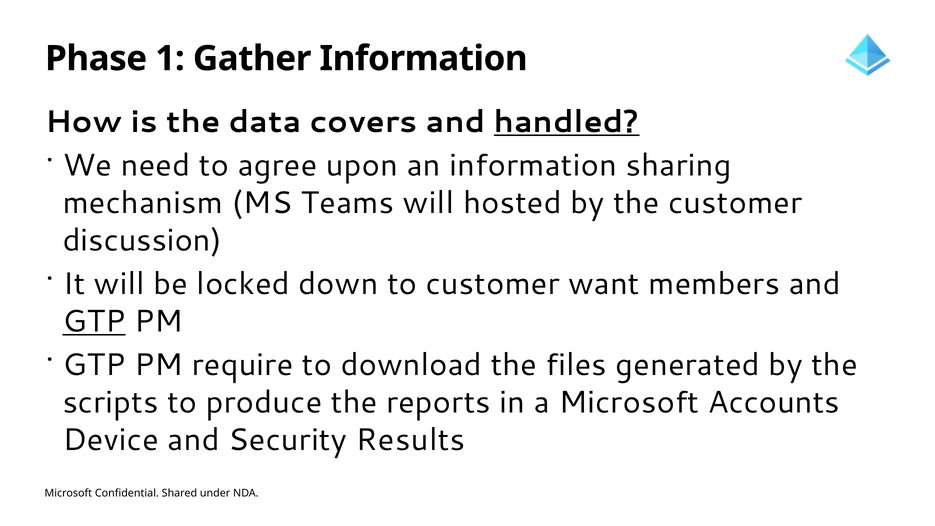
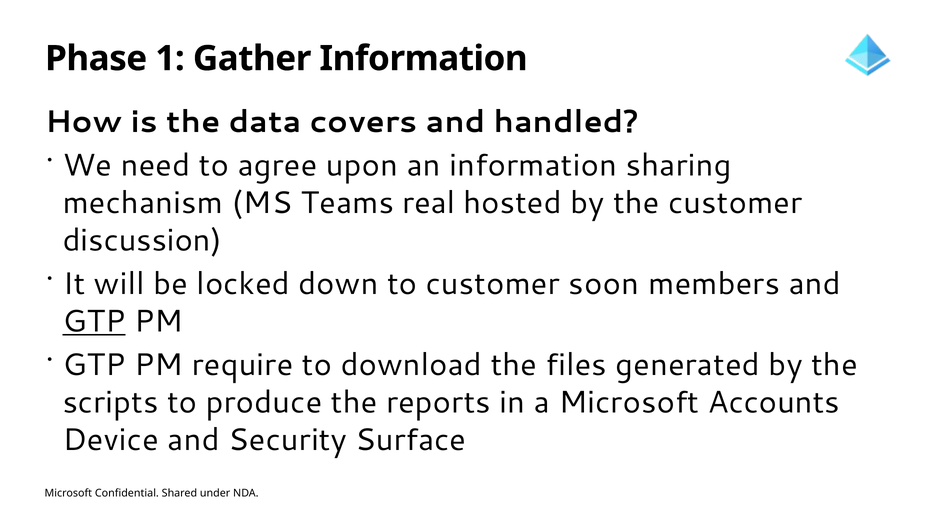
handled underline: present -> none
Teams will: will -> real
want: want -> soon
Results: Results -> Surface
